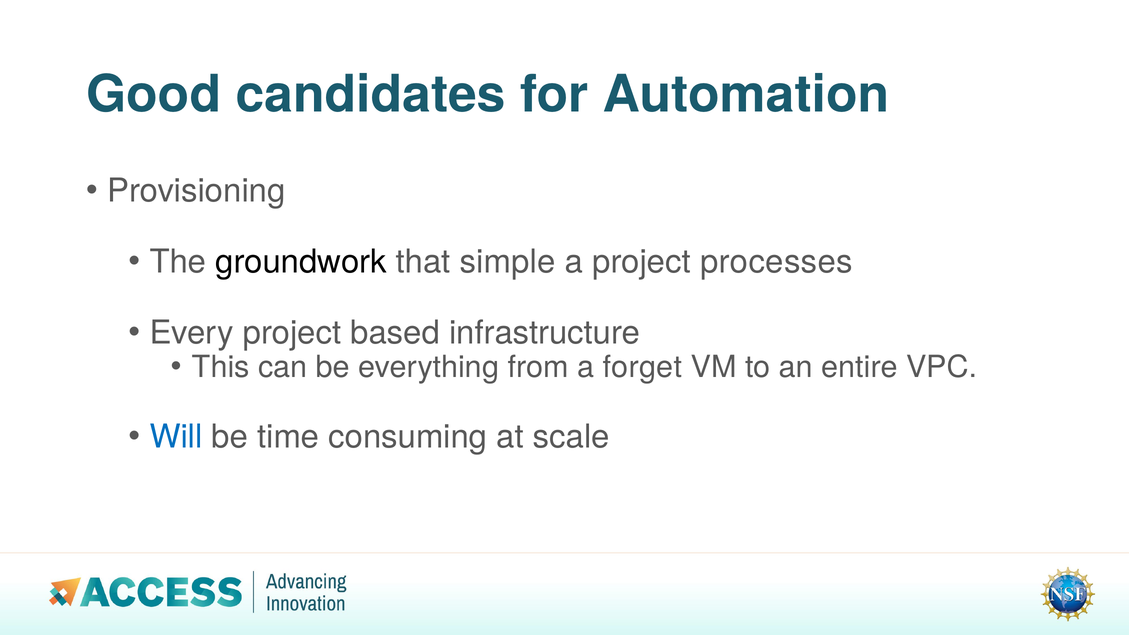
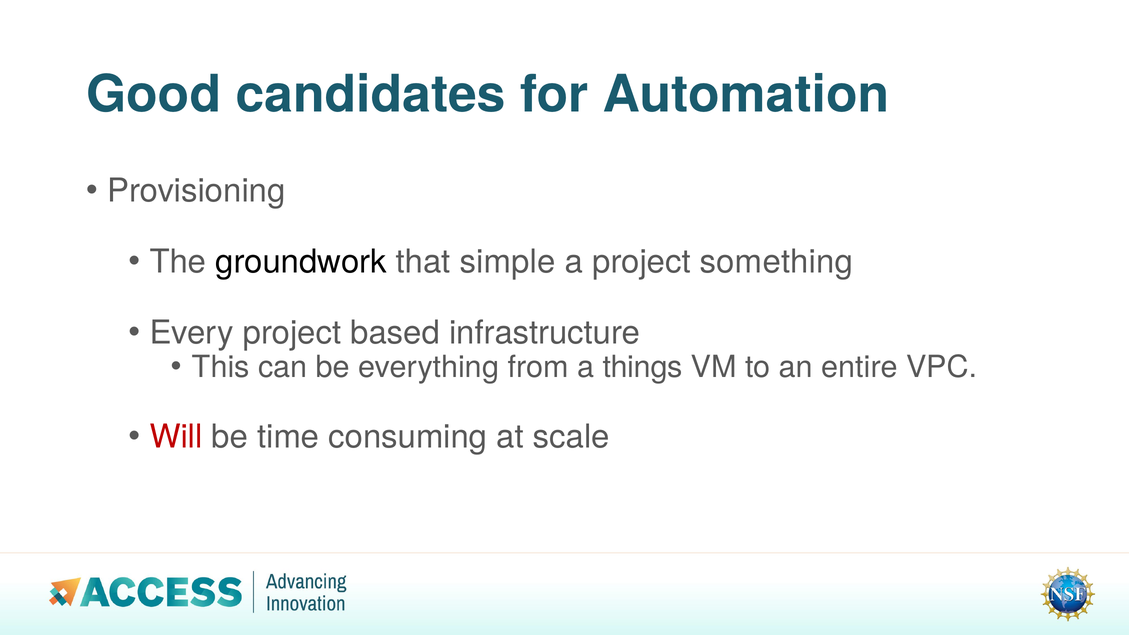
processes: processes -> something
forget: forget -> things
Will colour: blue -> red
